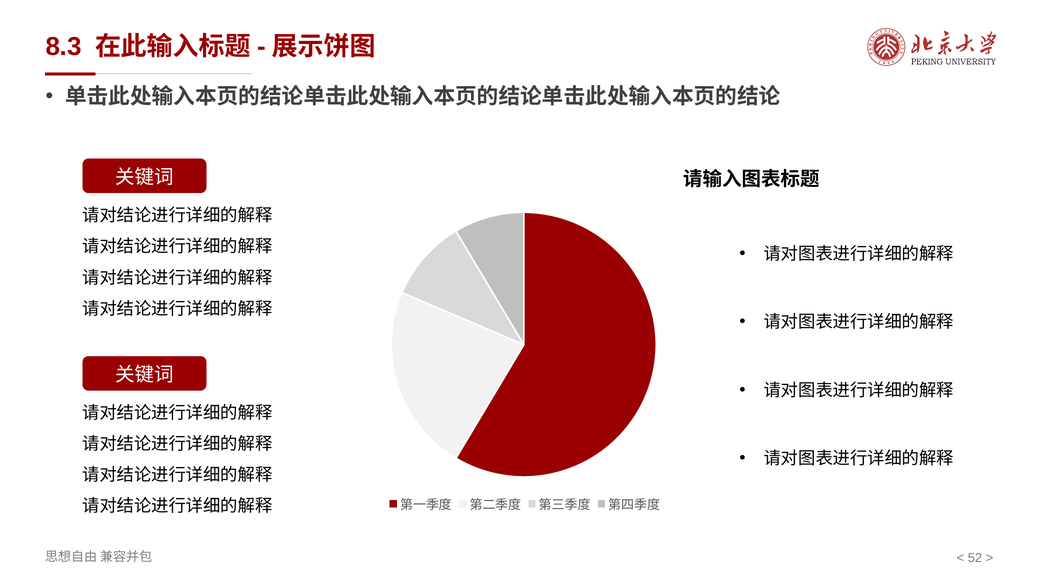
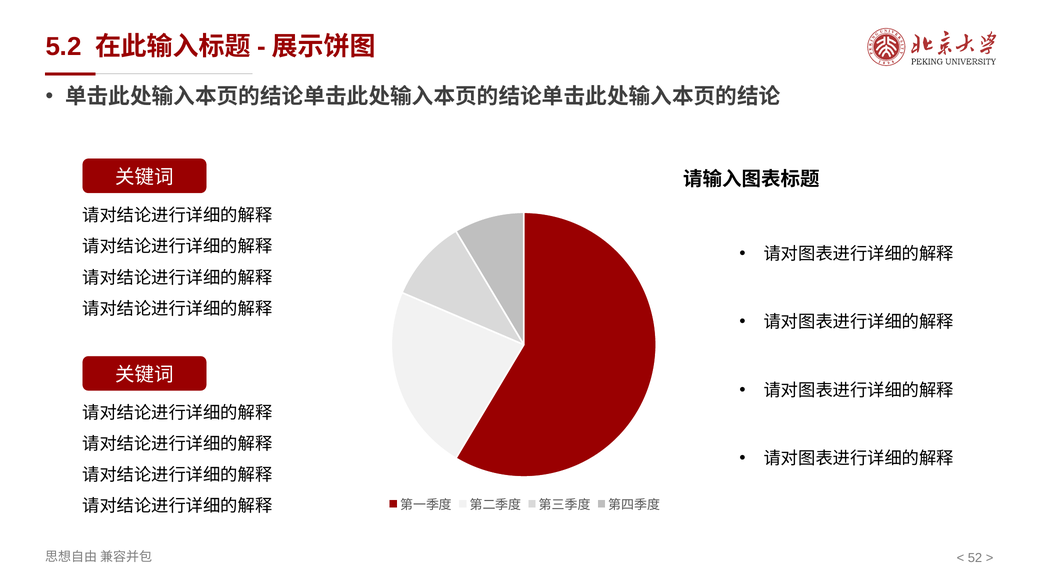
8.3: 8.3 -> 5.2
